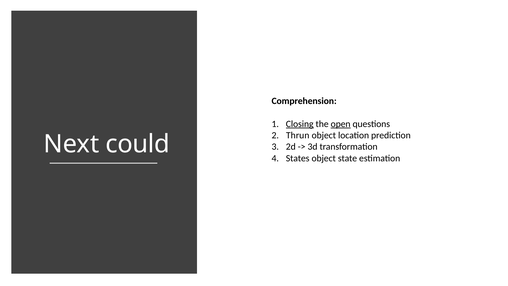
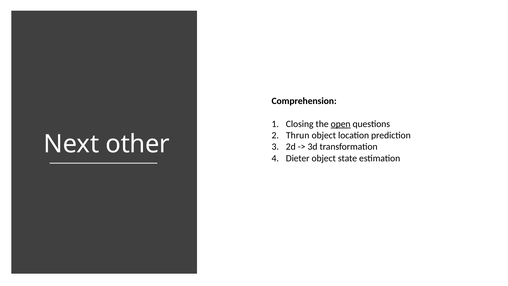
Closing underline: present -> none
could: could -> other
States: States -> Dieter
